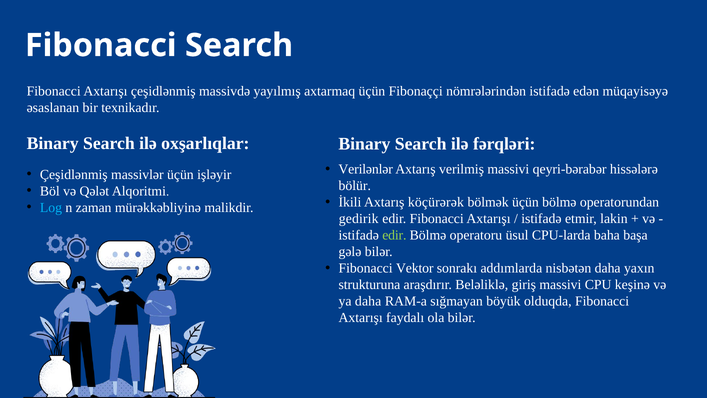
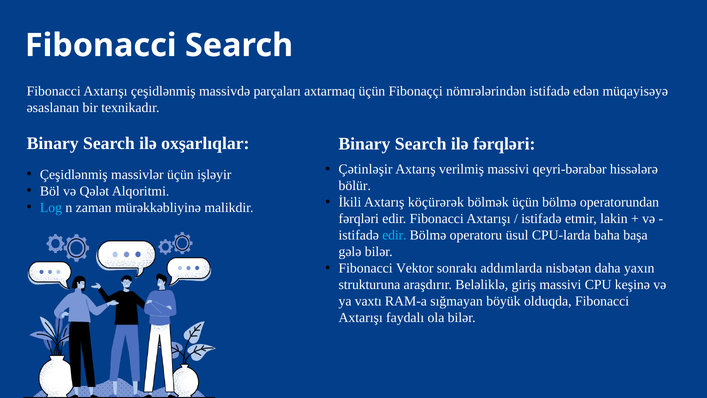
yayılmış: yayılmış -> parçaları
Verilənlər: Verilənlər -> Çətinləşir
gedirik at (359, 219): gedirik -> fərqləri
edir at (394, 235) colour: light green -> light blue
ya daha: daha -> vaxtı
